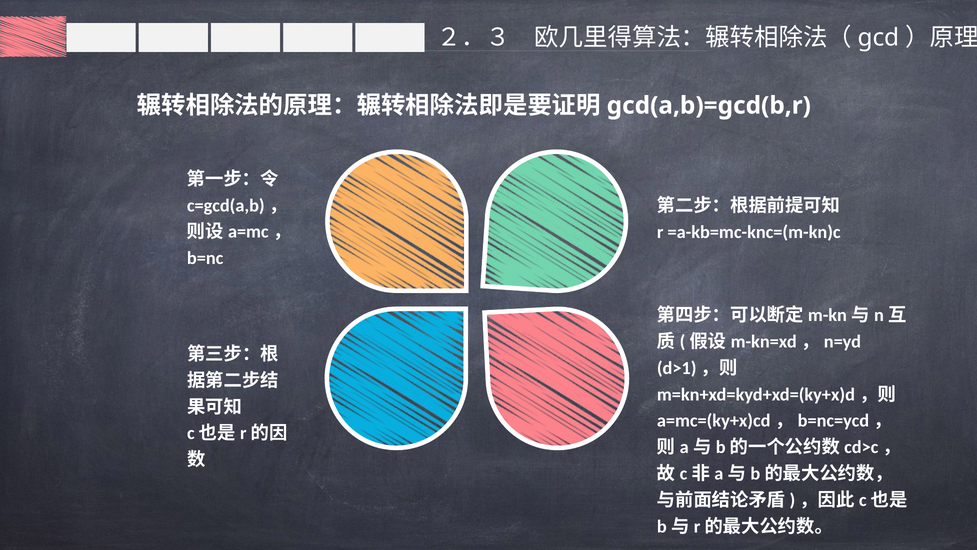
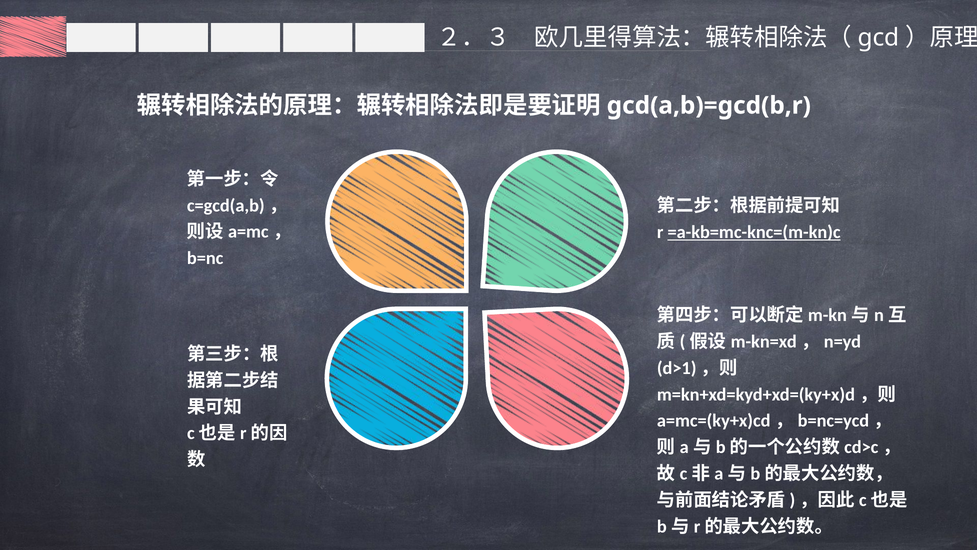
=a-kb=mc-knc=(m-kn)c underline: none -> present
